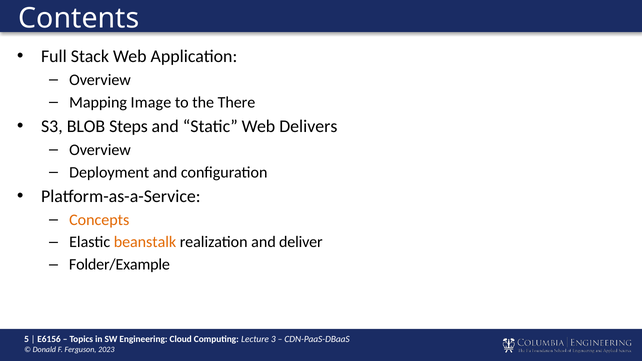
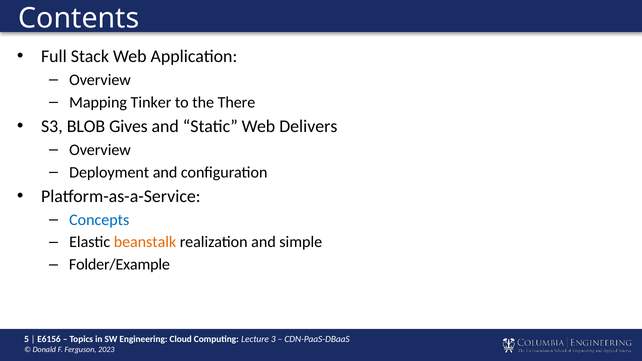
Image: Image -> Tinker
Steps: Steps -> Gives
Concepts colour: orange -> blue
deliver: deliver -> simple
